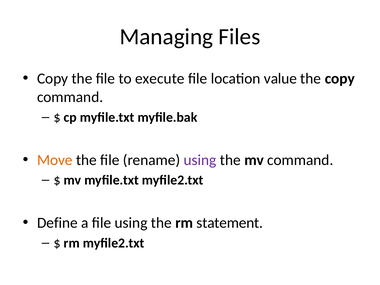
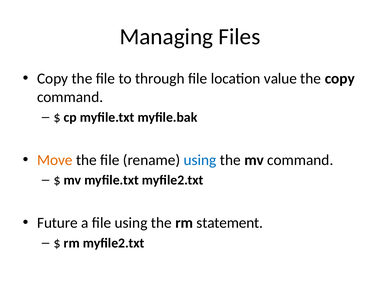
execute: execute -> through
using at (200, 160) colour: purple -> blue
Define: Define -> Future
